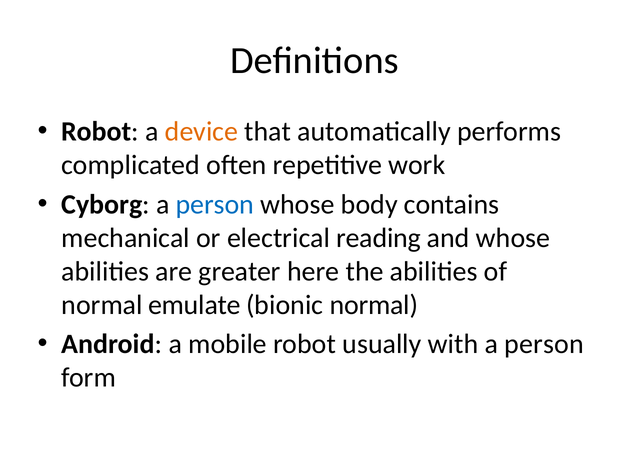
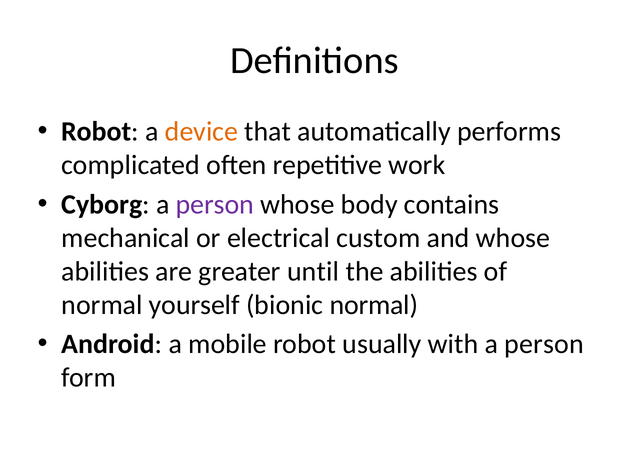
person at (215, 205) colour: blue -> purple
reading: reading -> custom
here: here -> until
emulate: emulate -> yourself
